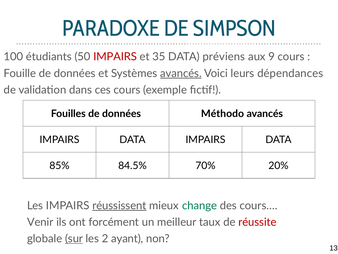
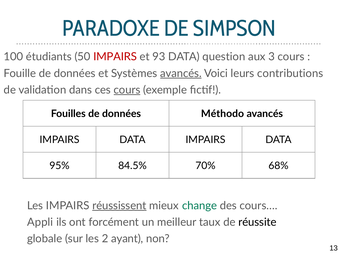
35: 35 -> 93
préviens: préviens -> question
9: 9 -> 3
dépendances: dépendances -> contributions
cours at (127, 90) underline: none -> present
85%: 85% -> 95%
20%: 20% -> 68%
Venir: Venir -> Appli
réussite colour: red -> black
sur underline: present -> none
